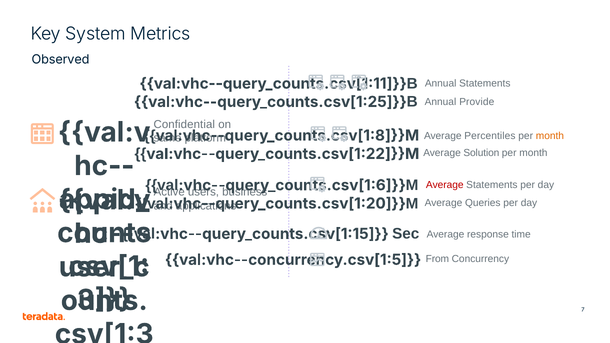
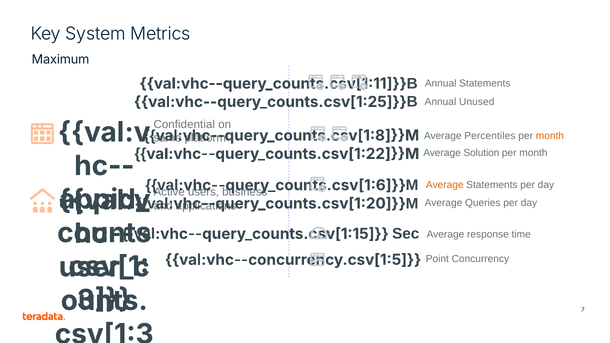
Observed: Observed -> Maximum
Provide: Provide -> Unused
Average at (445, 185) colour: red -> orange
From: From -> Point
